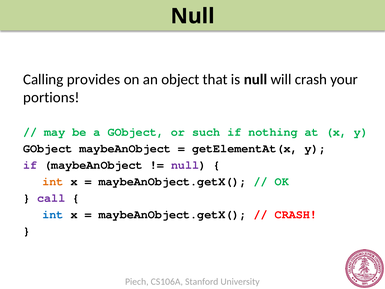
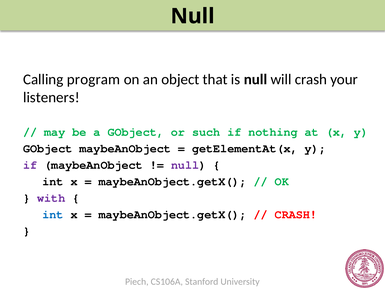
provides: provides -> program
portions: portions -> listeners
int at (53, 181) colour: orange -> black
call: call -> with
